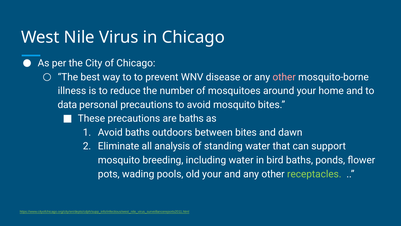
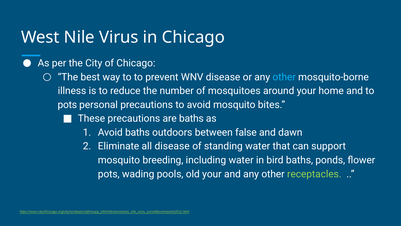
other at (284, 77) colour: pink -> light blue
data at (67, 105): data -> pots
between bites: bites -> false
all analysis: analysis -> disease
